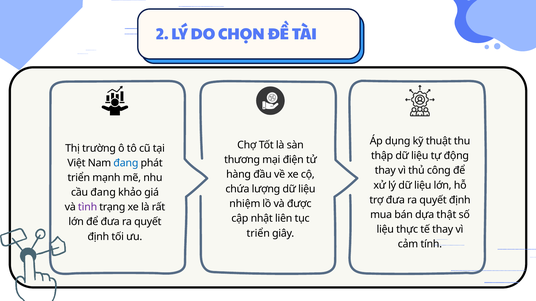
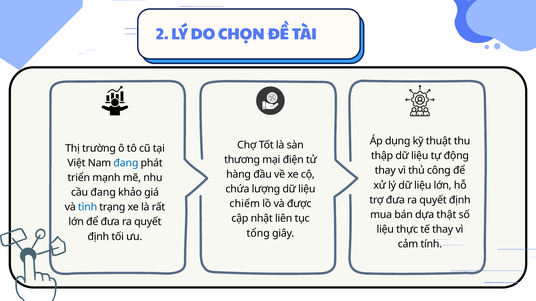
nhiệm: nhiệm -> chiếm
tình colour: purple -> blue
triển at (258, 234): triển -> tổng
